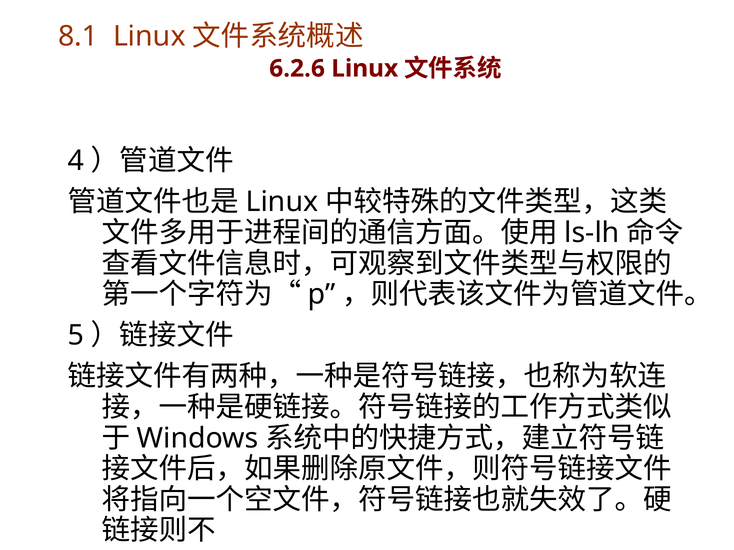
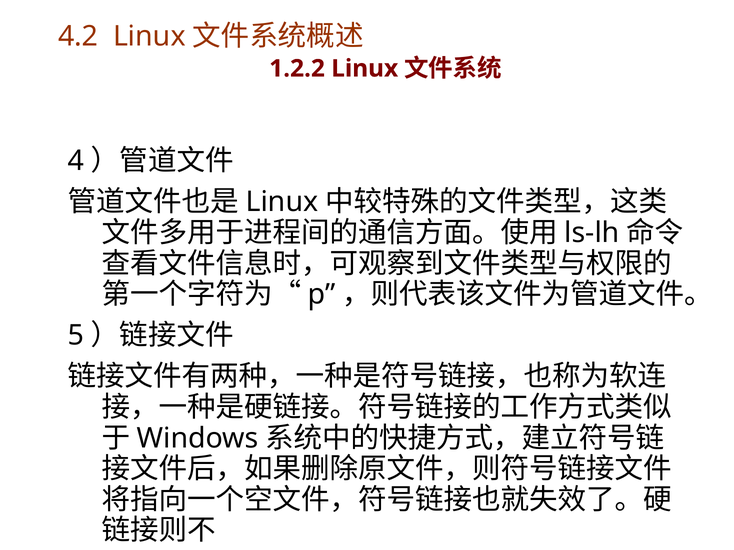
8.1: 8.1 -> 4.2
6.2.6: 6.2.6 -> 1.2.2
